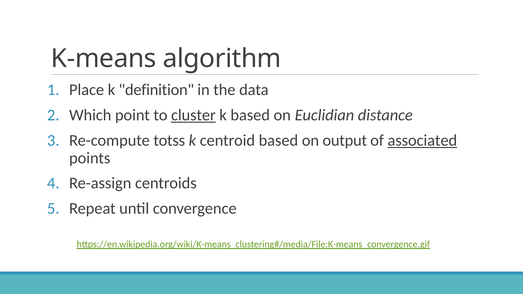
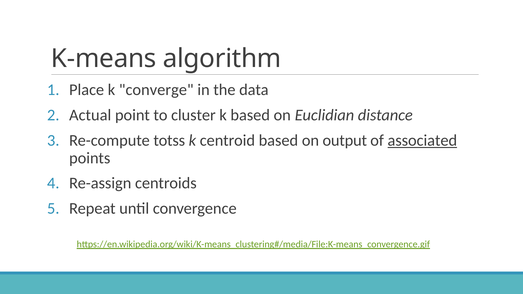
definition: definition -> converge
Which: Which -> Actual
cluster underline: present -> none
